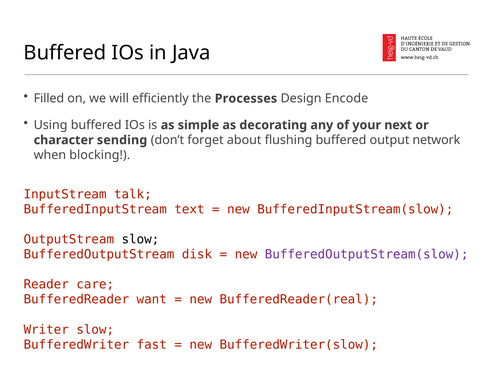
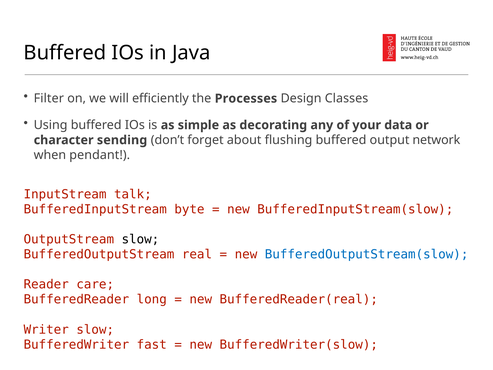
Filled: Filled -> Filter
Encode: Encode -> Classes
next: next -> data
blocking: blocking -> pendant
text: text -> byte
disk: disk -> real
BufferedOutputStream(slow colour: purple -> blue
want: want -> long
